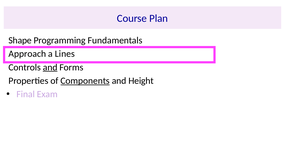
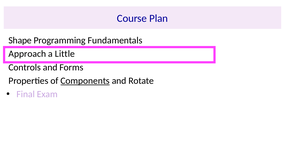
Lines: Lines -> Little
and at (50, 67) underline: present -> none
Height: Height -> Rotate
